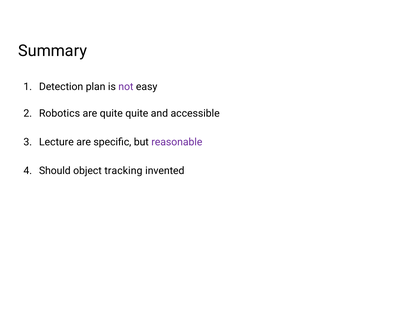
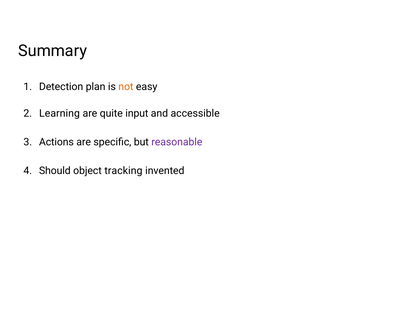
not colour: purple -> orange
Robotics: Robotics -> Learning
quite quite: quite -> input
Lecture: Lecture -> Actions
